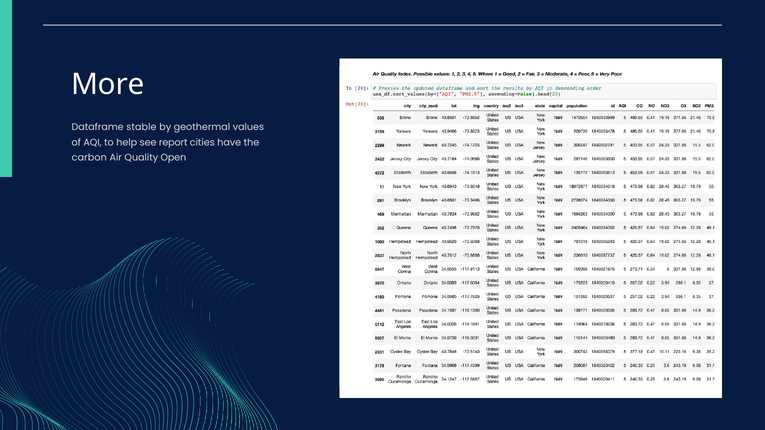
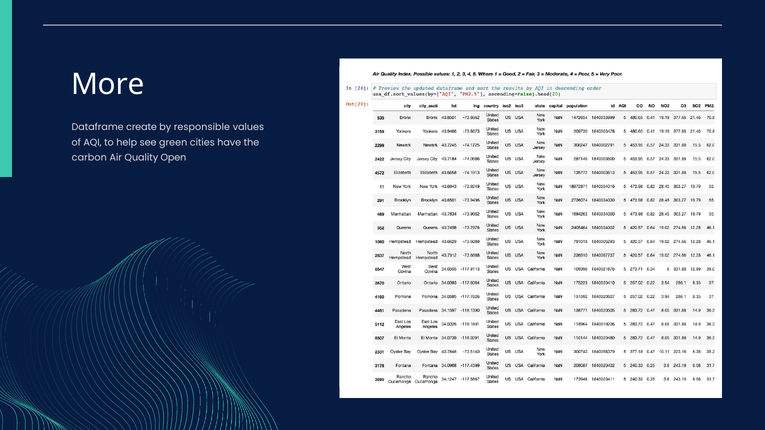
stable: stable -> create
geothermal: geothermal -> responsible
report: report -> green
